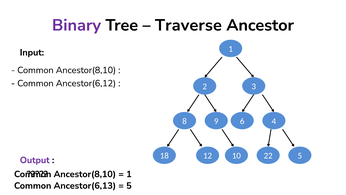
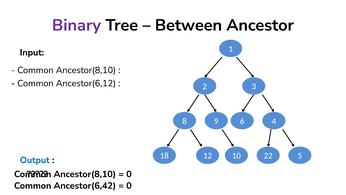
Traverse: Traverse -> Between
Output colour: purple -> blue
1 at (129, 174): 1 -> 0
Ancestor(6,13: Ancestor(6,13 -> Ancestor(6,42
5 at (129, 185): 5 -> 0
